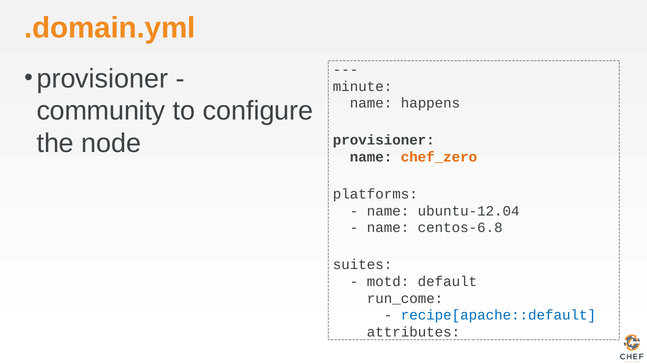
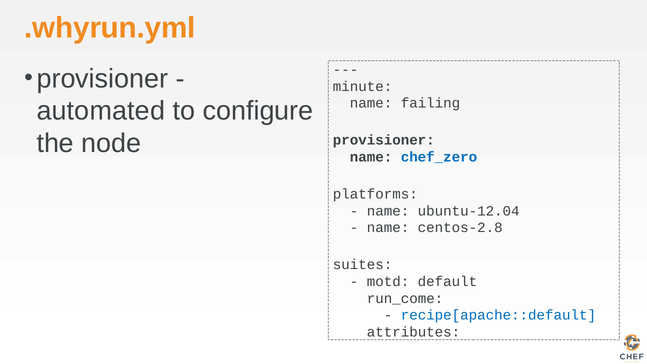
.domain.yml: .domain.yml -> .whyrun.yml
happens: happens -> failing
community: community -> automated
chef_zero colour: orange -> blue
centos-6.8: centos-6.8 -> centos-2.8
